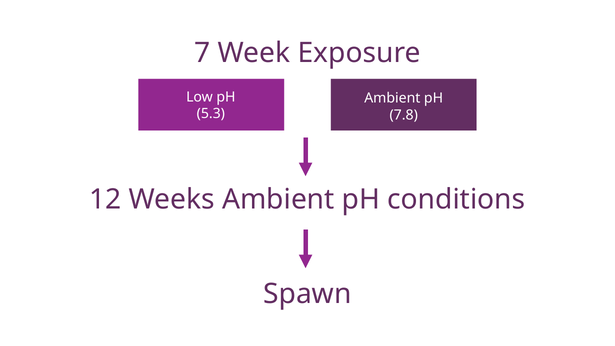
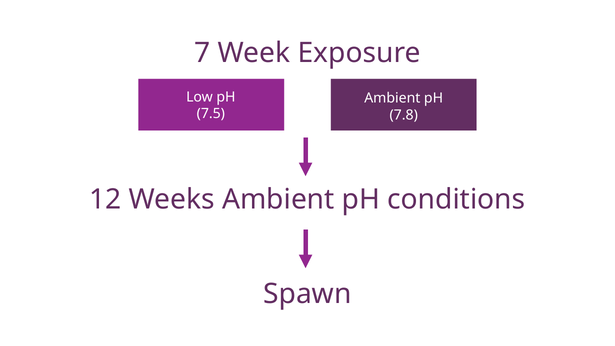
5.3: 5.3 -> 7.5
